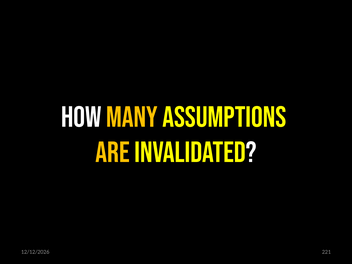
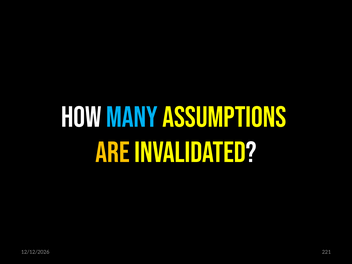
MANY colour: yellow -> light blue
